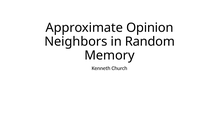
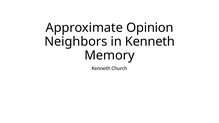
in Random: Random -> Kenneth
